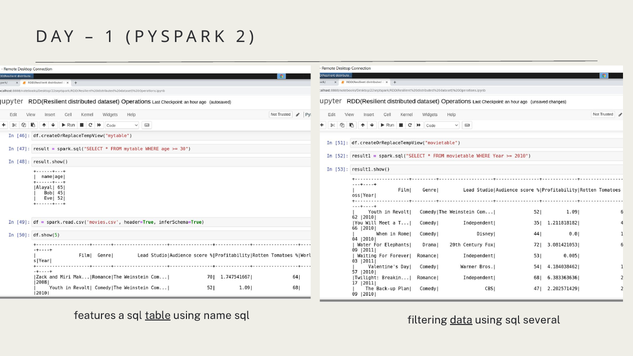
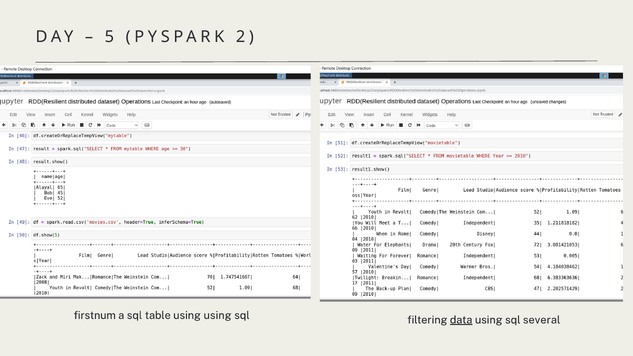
1: 1 -> 5
features: features -> firstnum
table underline: present -> none
using name: name -> using
